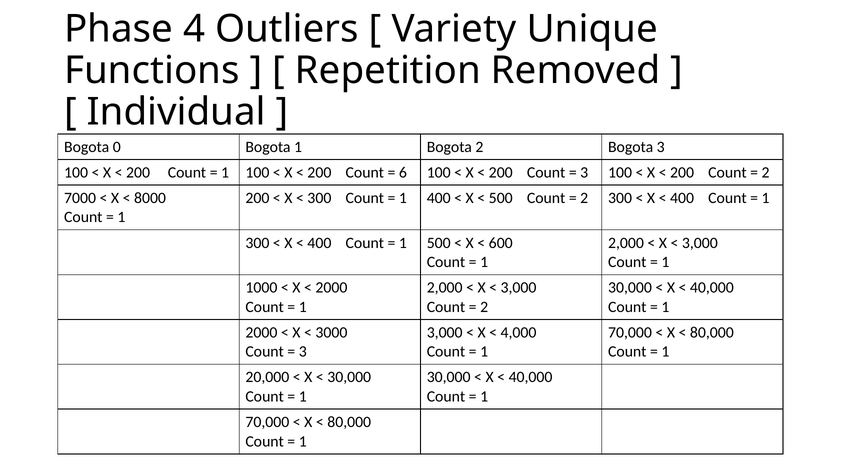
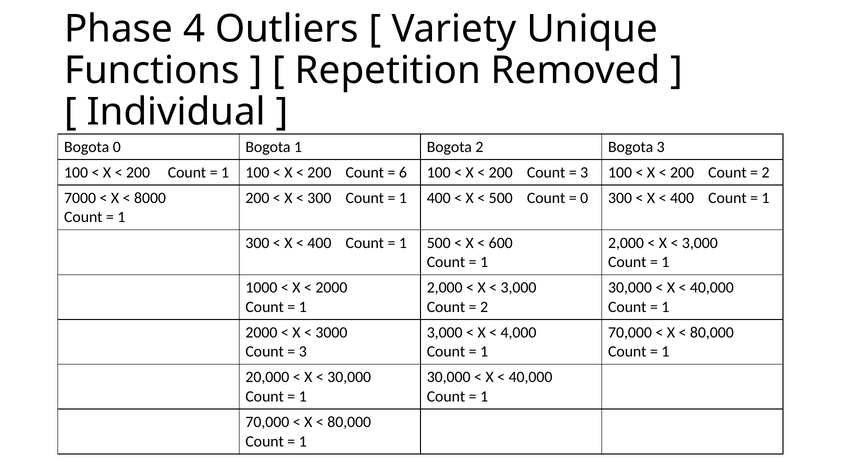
2 at (584, 198): 2 -> 0
